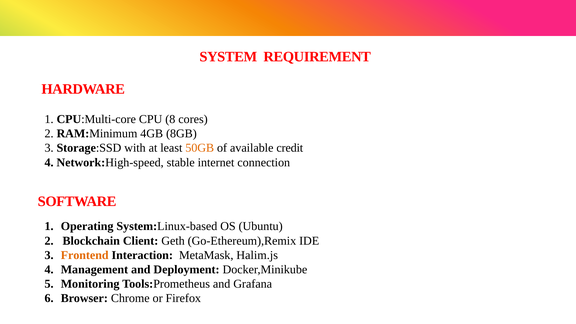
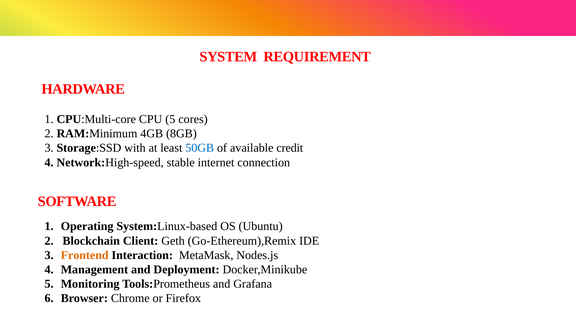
CPU 8: 8 -> 5
50GB colour: orange -> blue
Halim.js: Halim.js -> Nodes.js
